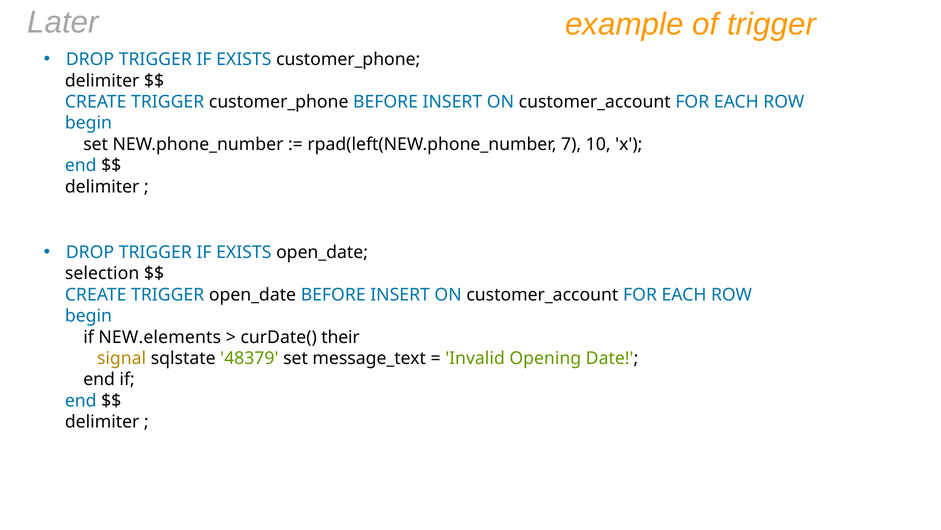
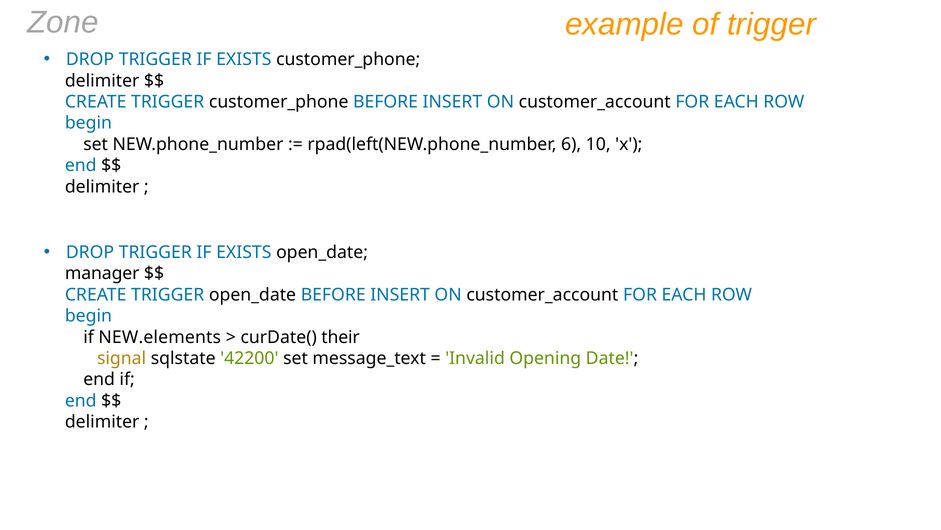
Later: Later -> Zone
7: 7 -> 6
selection: selection -> manager
48379: 48379 -> 42200
